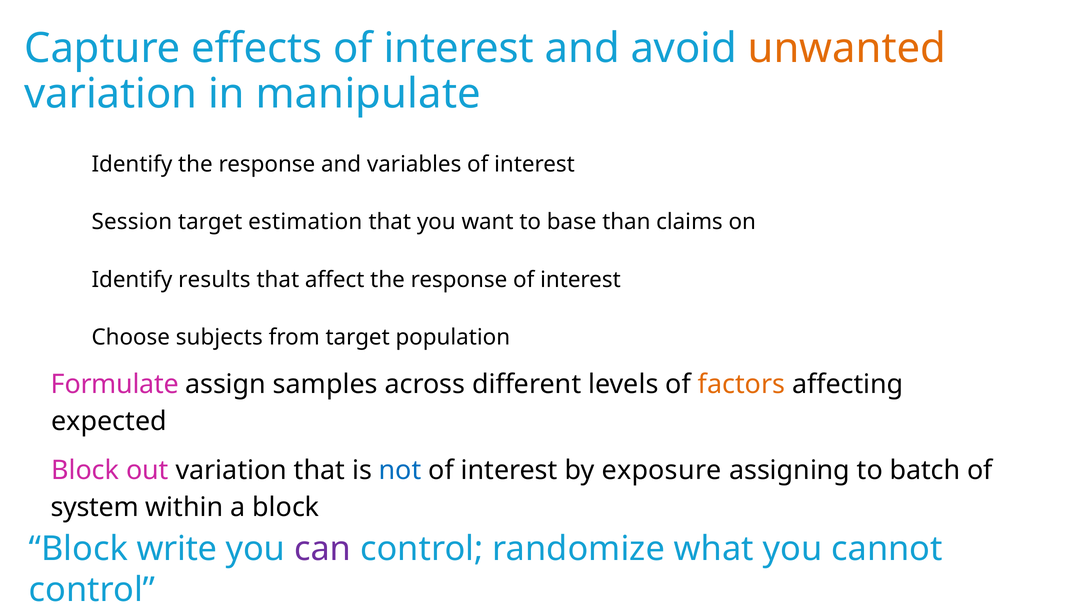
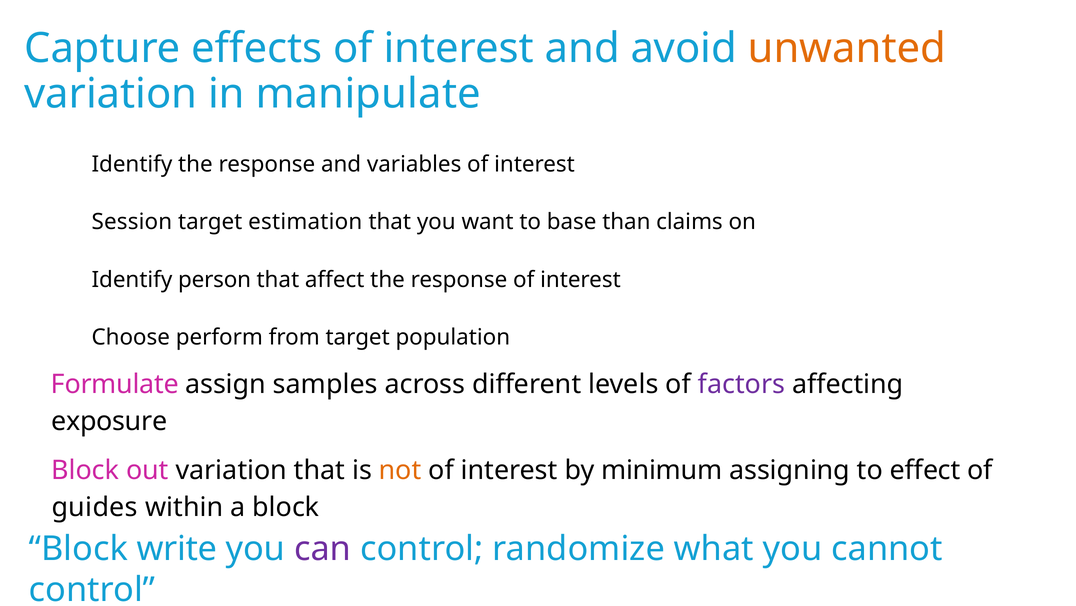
results: results -> person
subjects: subjects -> perform
factors colour: orange -> purple
expected: expected -> exposure
not colour: blue -> orange
exposure: exposure -> minimum
batch: batch -> effect
system: system -> guides
